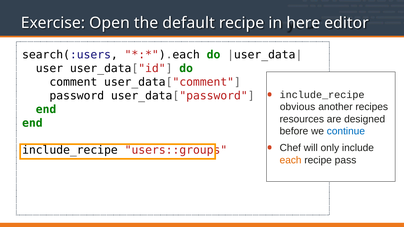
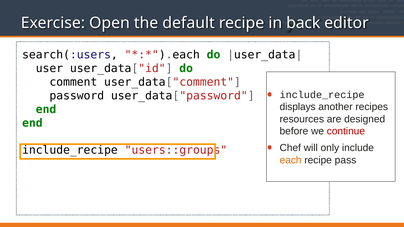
here: here -> back
obvious: obvious -> displays
continue colour: blue -> red
